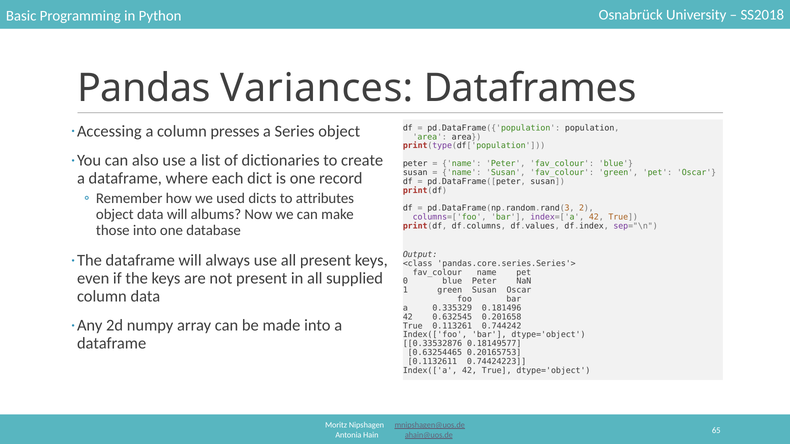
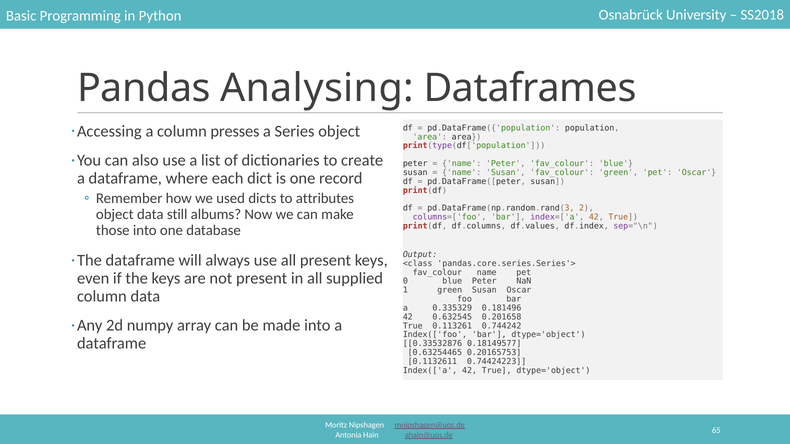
Variances: Variances -> Analysing
data will: will -> still
